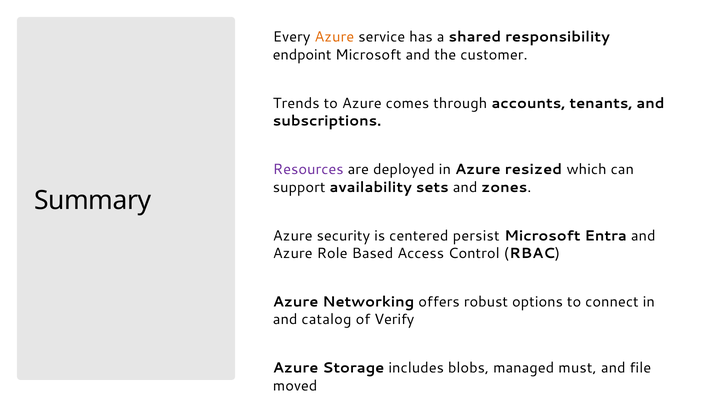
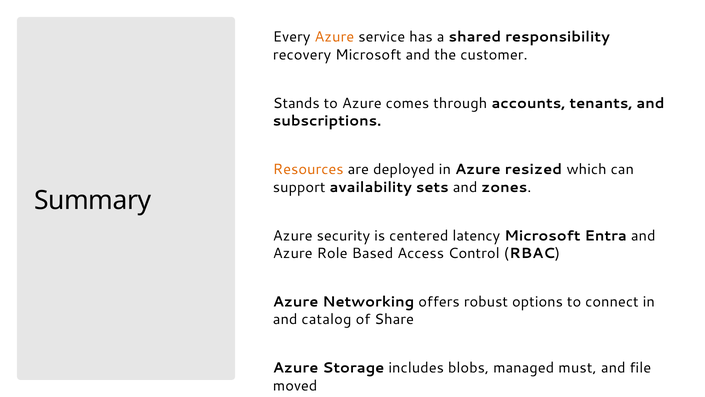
endpoint: endpoint -> recovery
Trends: Trends -> Stands
Resources colour: purple -> orange
persist: persist -> latency
Verify: Verify -> Share
